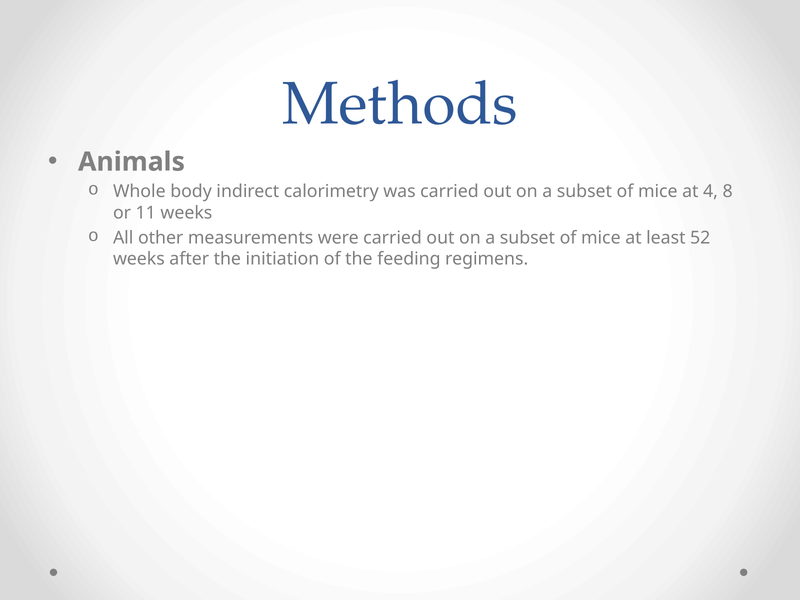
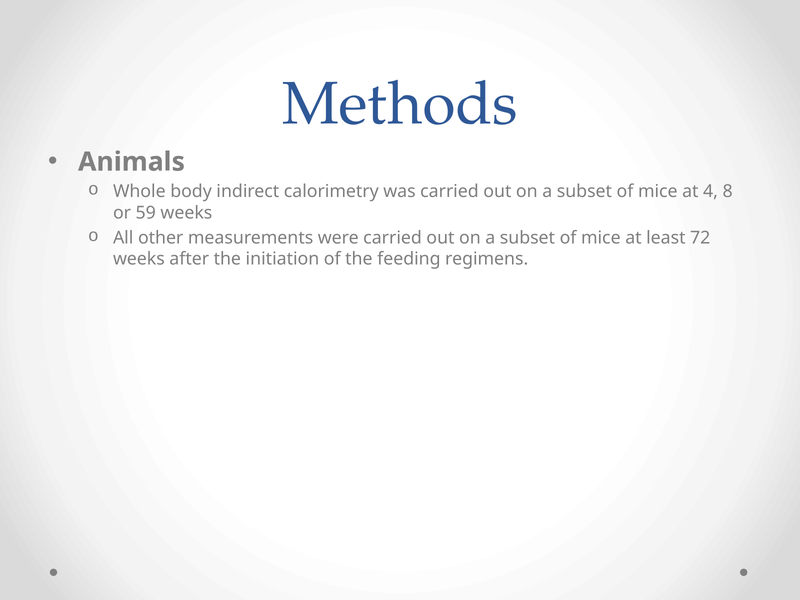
11: 11 -> 59
52: 52 -> 72
